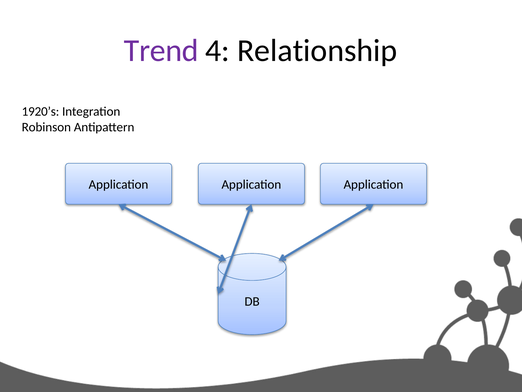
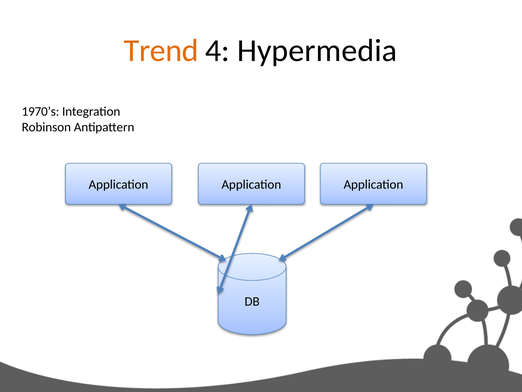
Trend colour: purple -> orange
Relationship: Relationship -> Hypermedia
1920’s: 1920’s -> 1970’s
